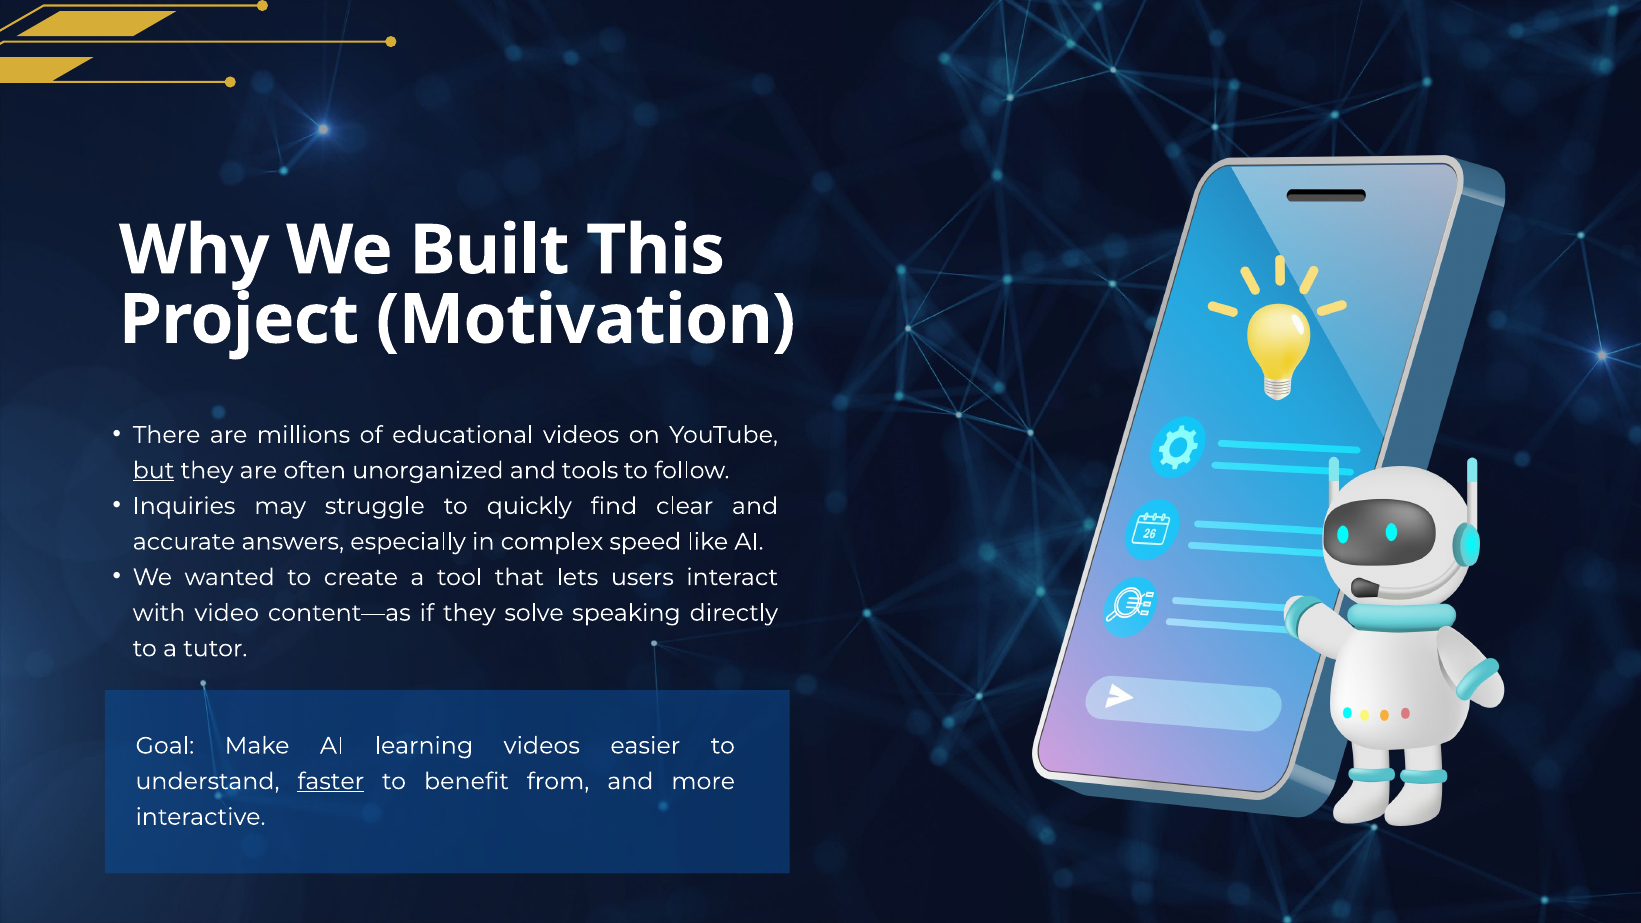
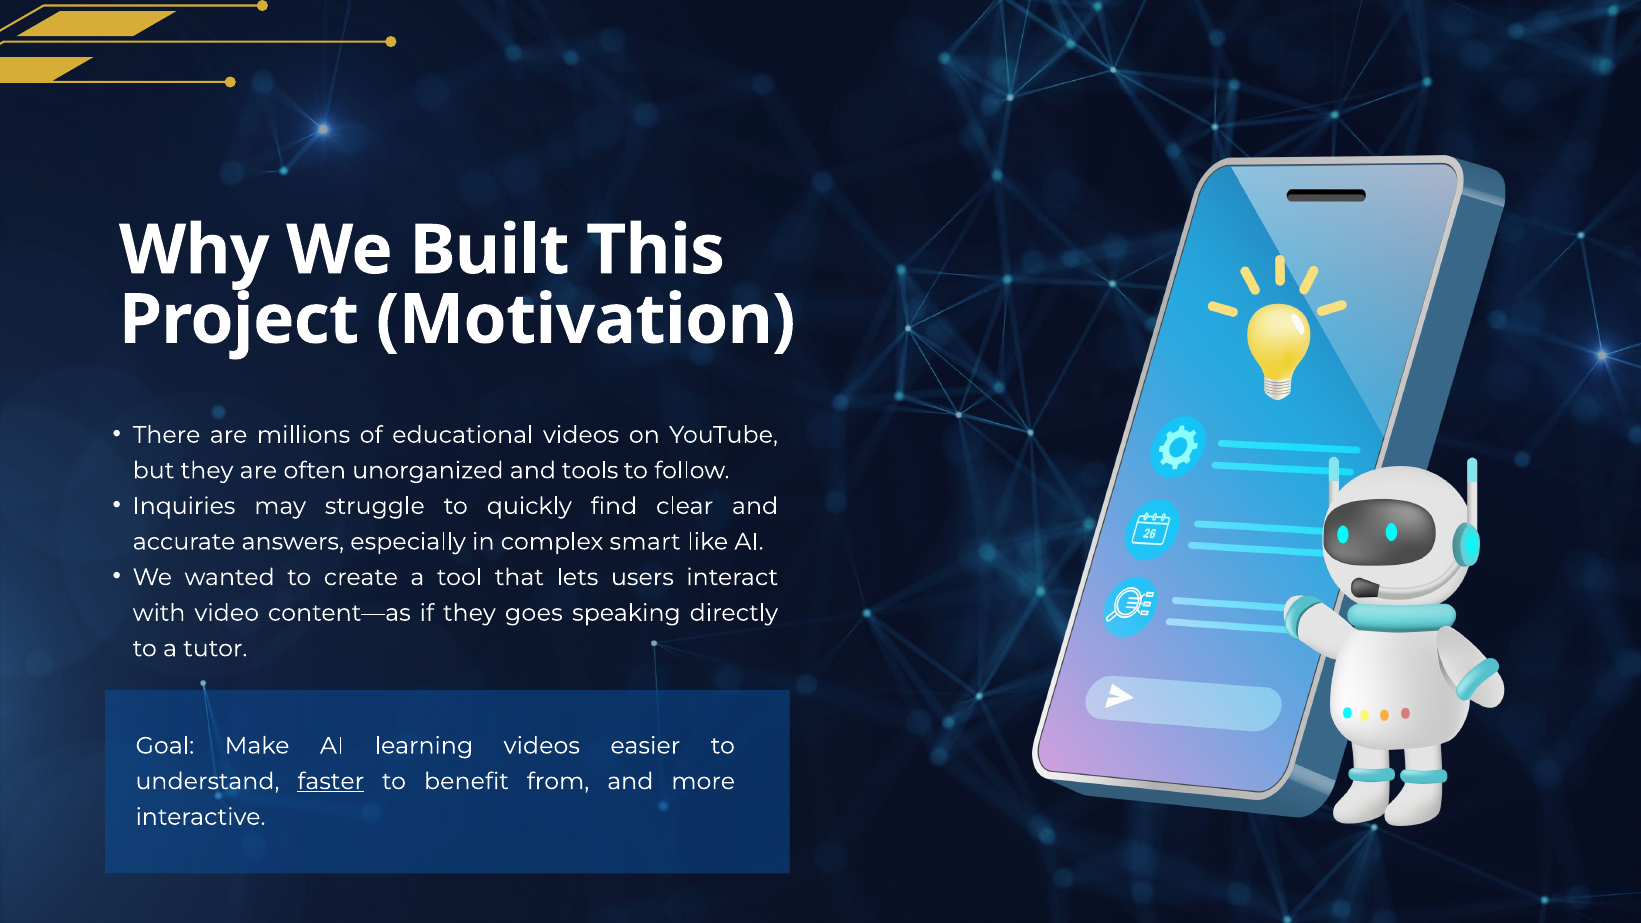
but underline: present -> none
speed: speed -> smart
solve: solve -> goes
